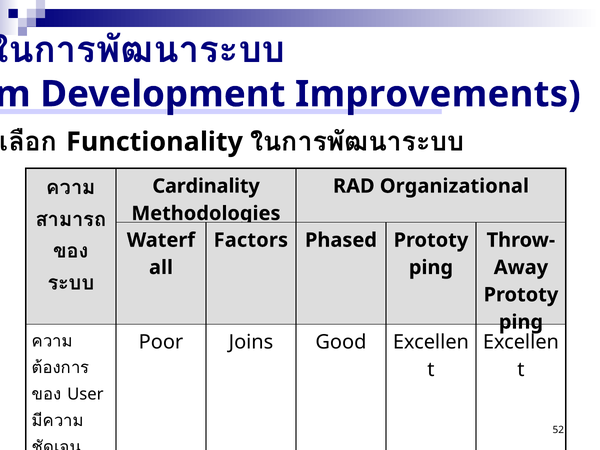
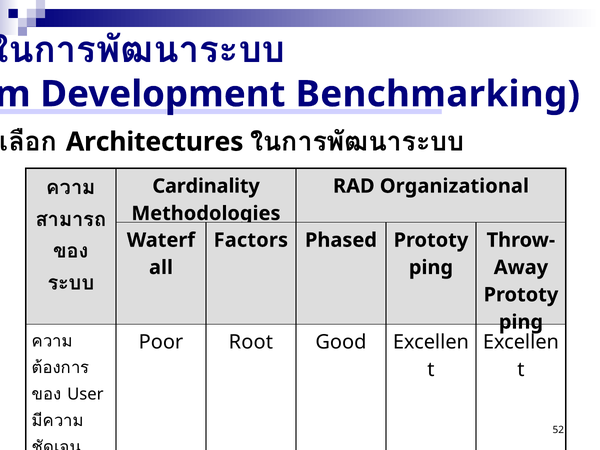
Improvements: Improvements -> Benchmarking
Functionality: Functionality -> Architectures
Joins: Joins -> Root
